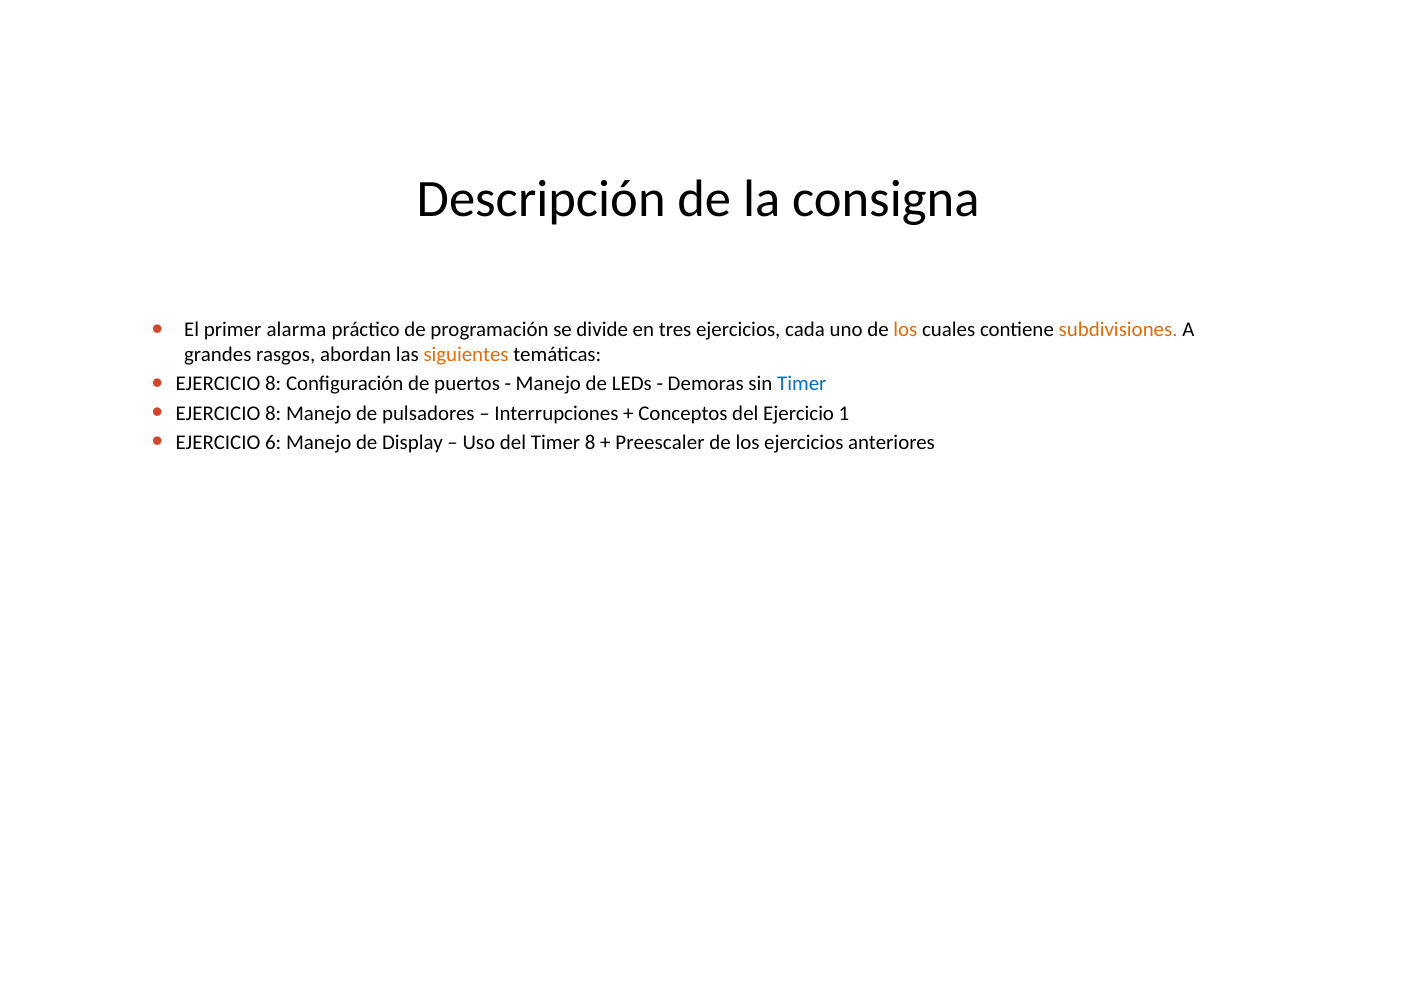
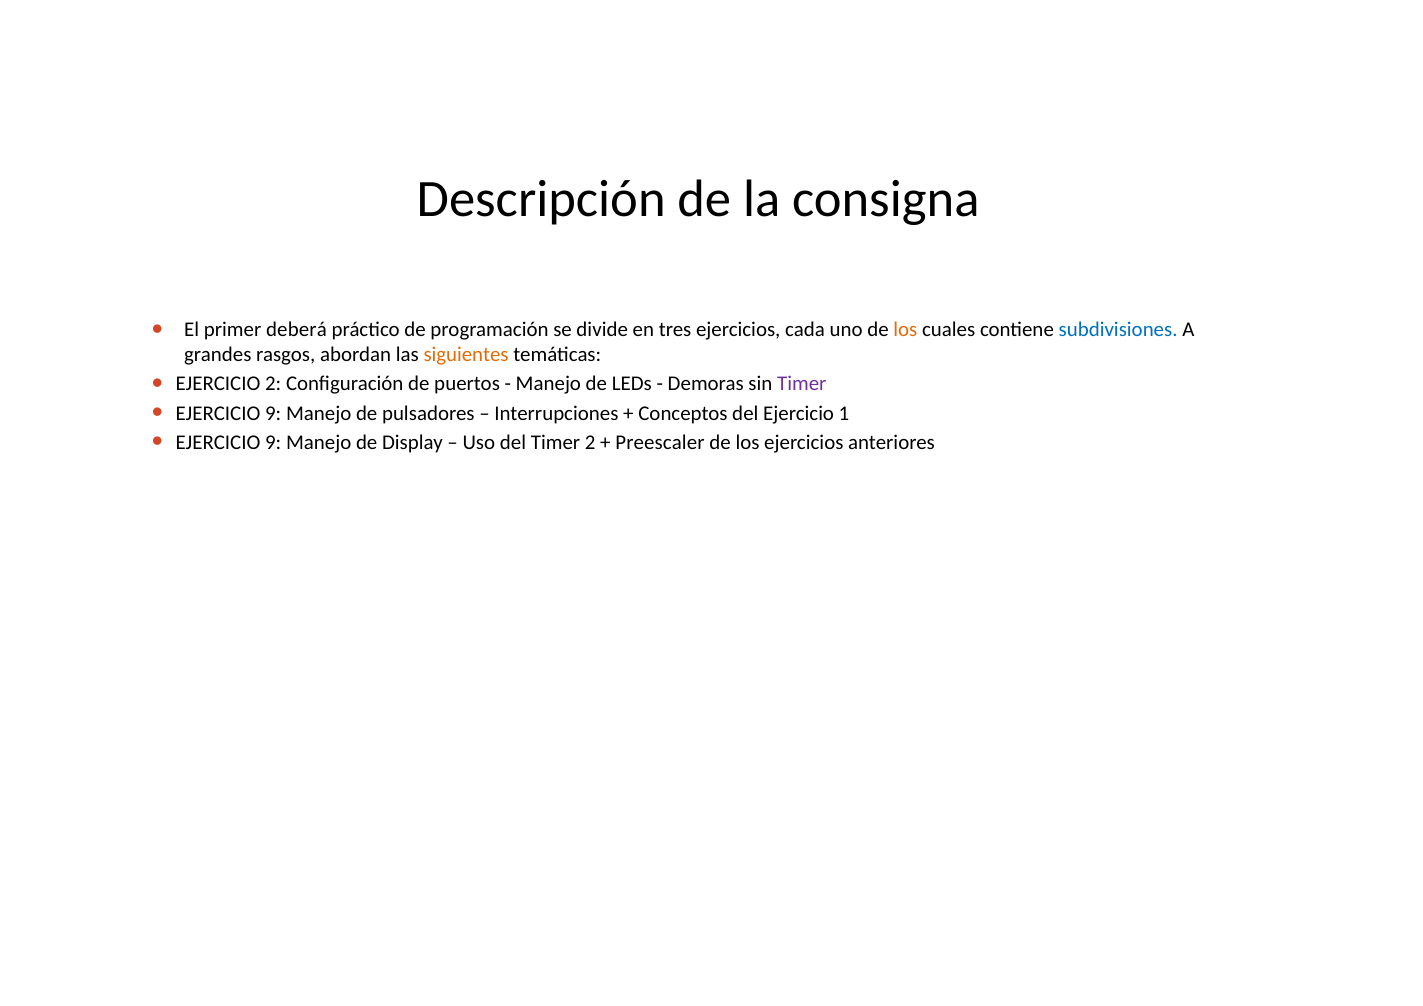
alarma: alarma -> deberá
subdivisiones colour: orange -> blue
8 at (273, 384): 8 -> 2
Timer at (802, 384) colour: blue -> purple
8 at (273, 413): 8 -> 9
6 at (273, 443): 6 -> 9
Timer 8: 8 -> 2
